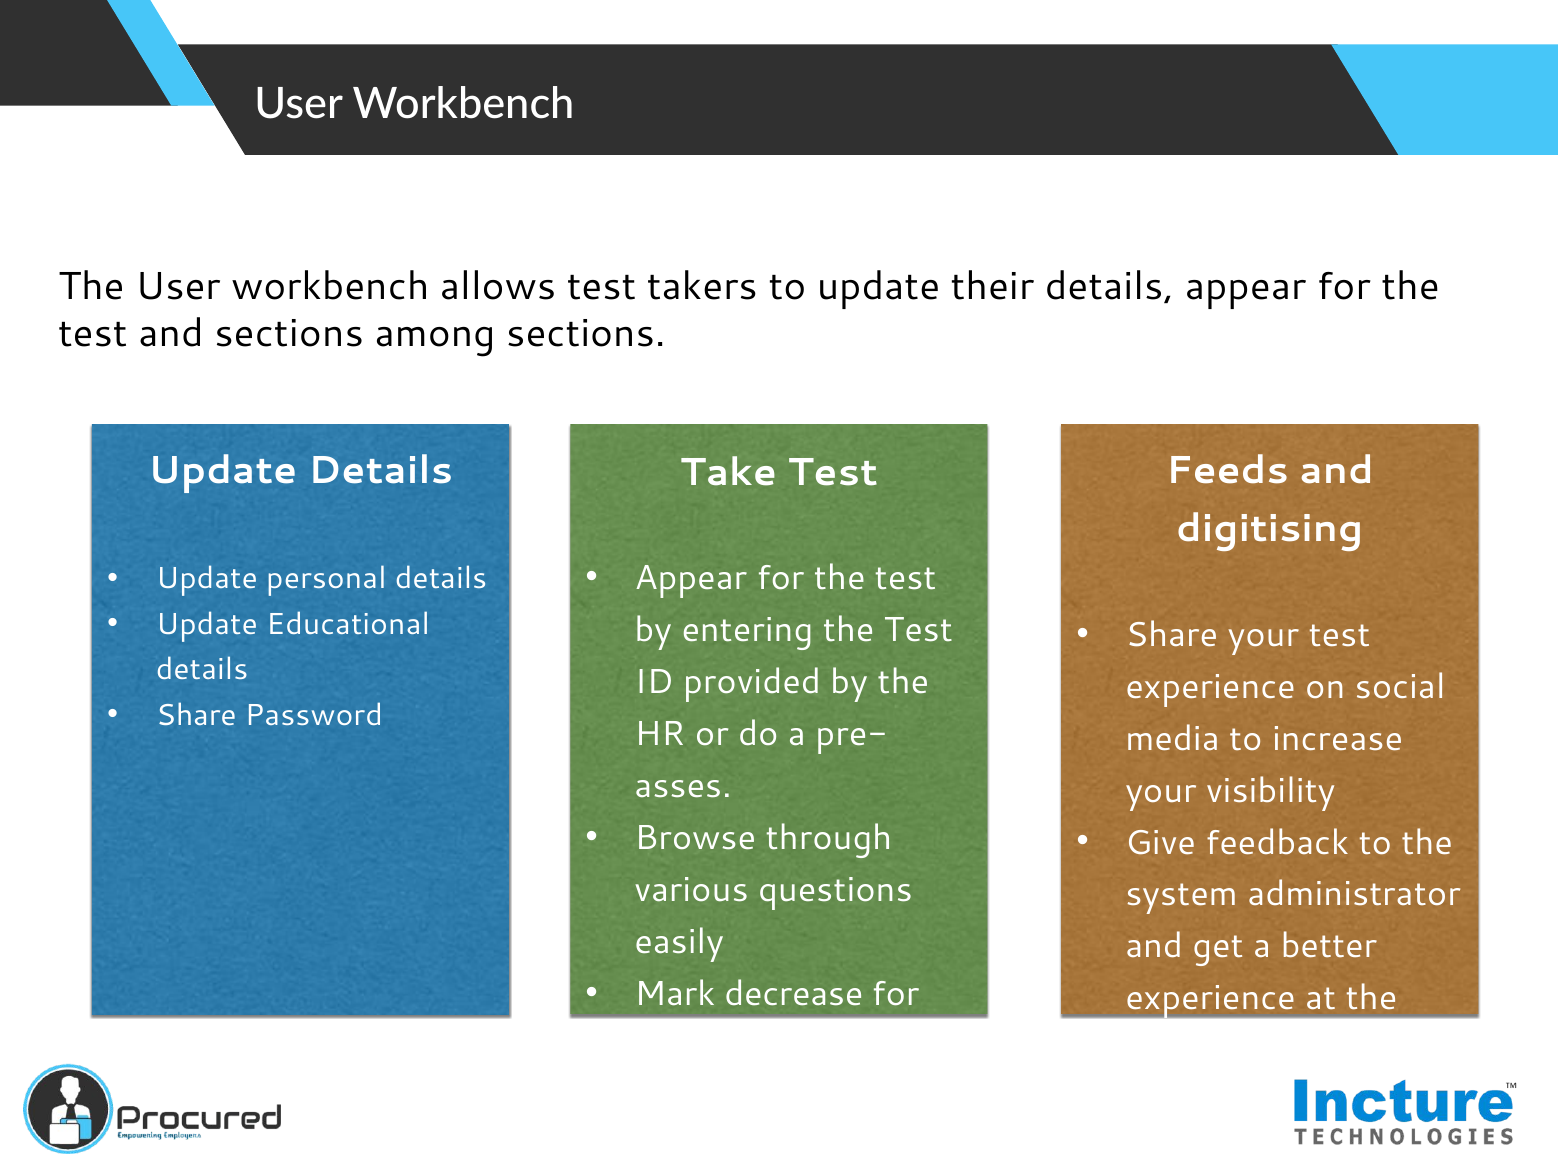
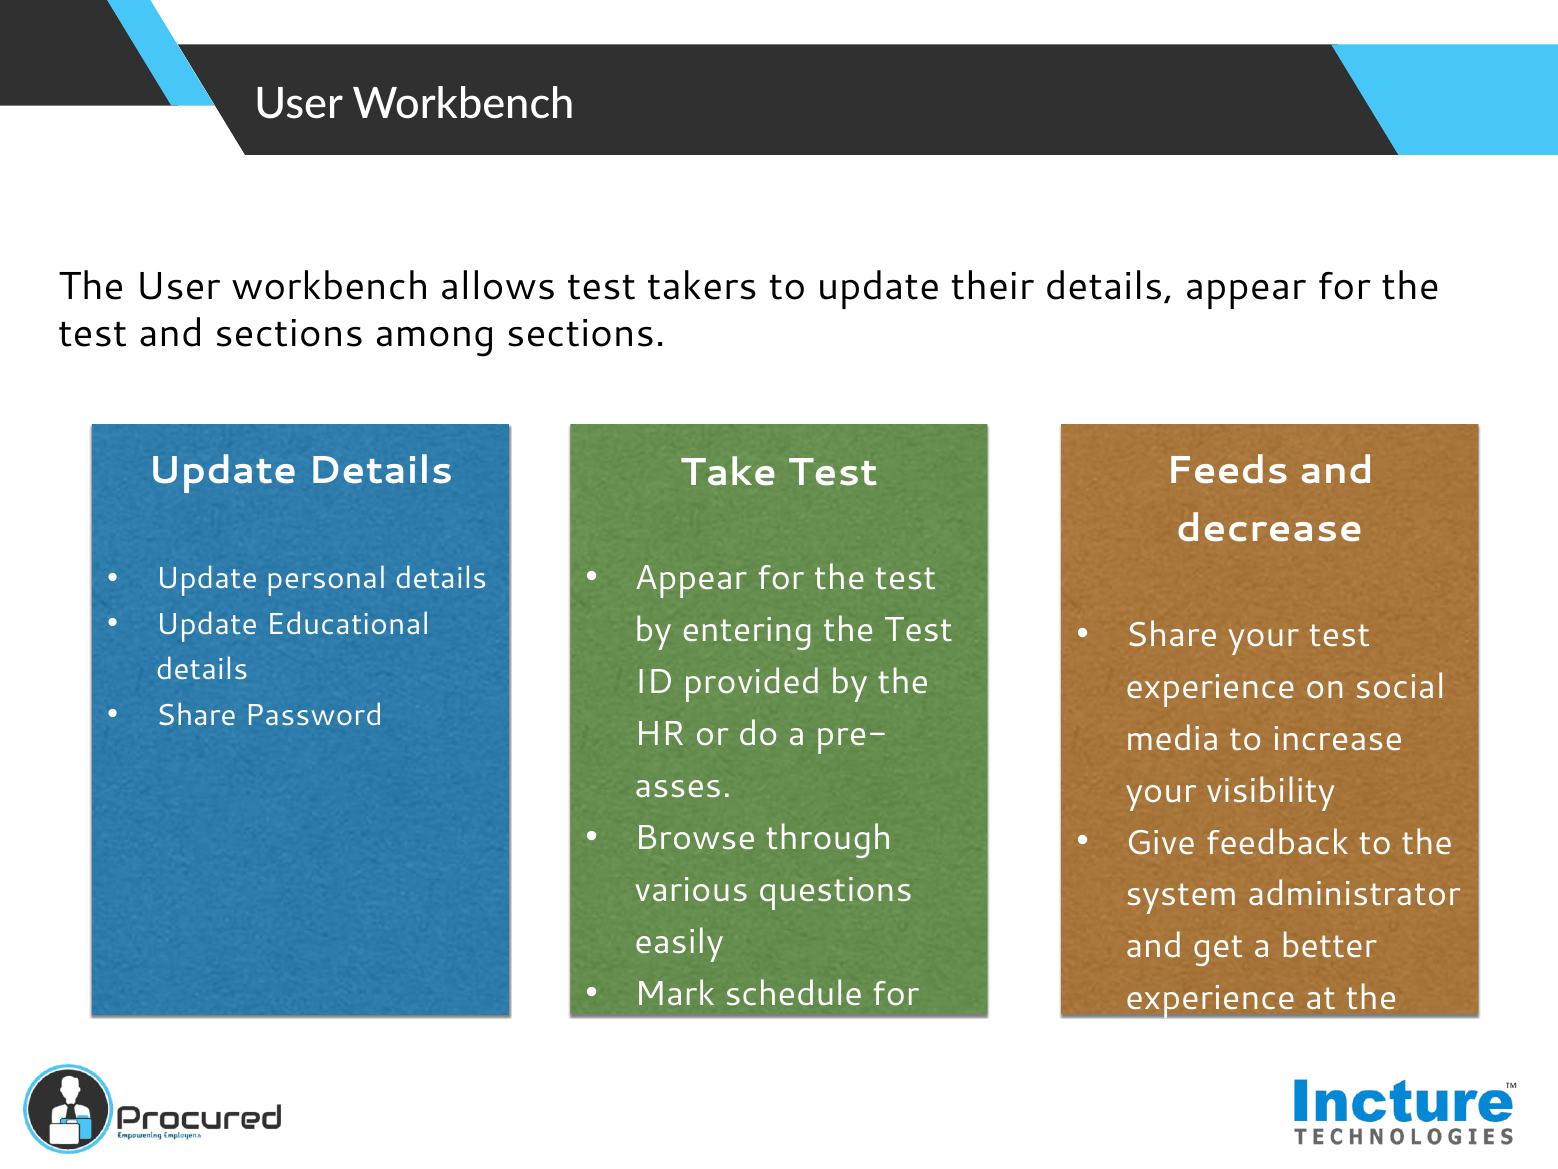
digitising: digitising -> decrease
decrease: decrease -> schedule
